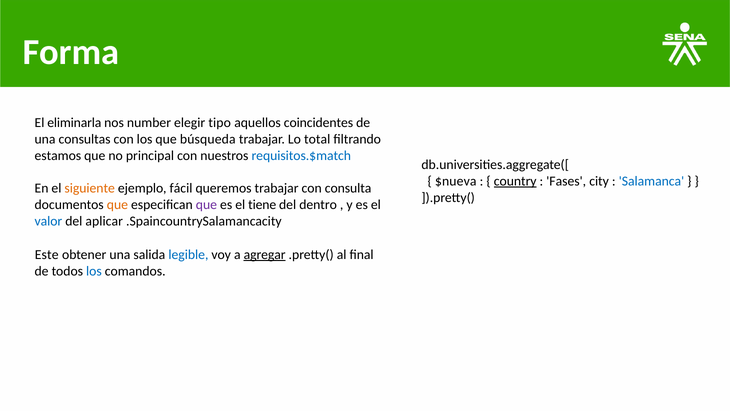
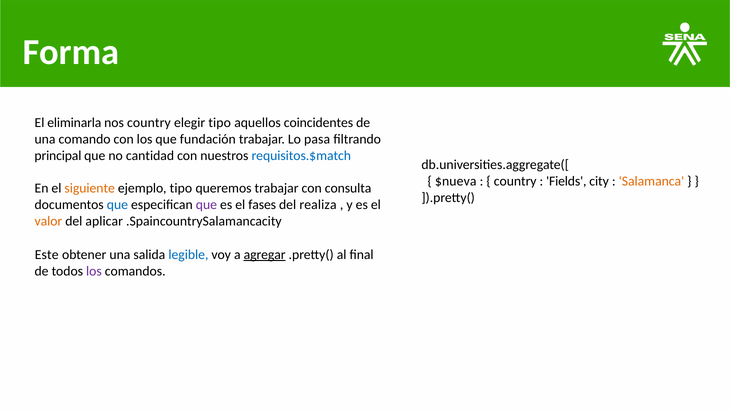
nos number: number -> country
consultas: consultas -> comando
búsqueda: búsqueda -> fundación
total: total -> pasa
estamos: estamos -> principal
principal: principal -> cantidad
country at (515, 181) underline: present -> none
Fases: Fases -> Fields
Salamanca colour: blue -> orange
ejemplo fácil: fácil -> tipo
que at (117, 205) colour: orange -> blue
tiene: tiene -> fases
dentro: dentro -> realiza
valor colour: blue -> orange
los at (94, 271) colour: blue -> purple
